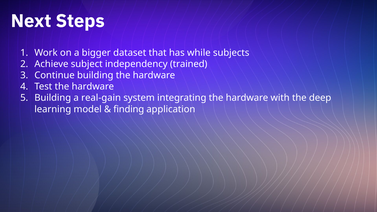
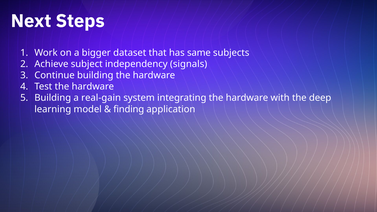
while: while -> same
trained: trained -> signals
